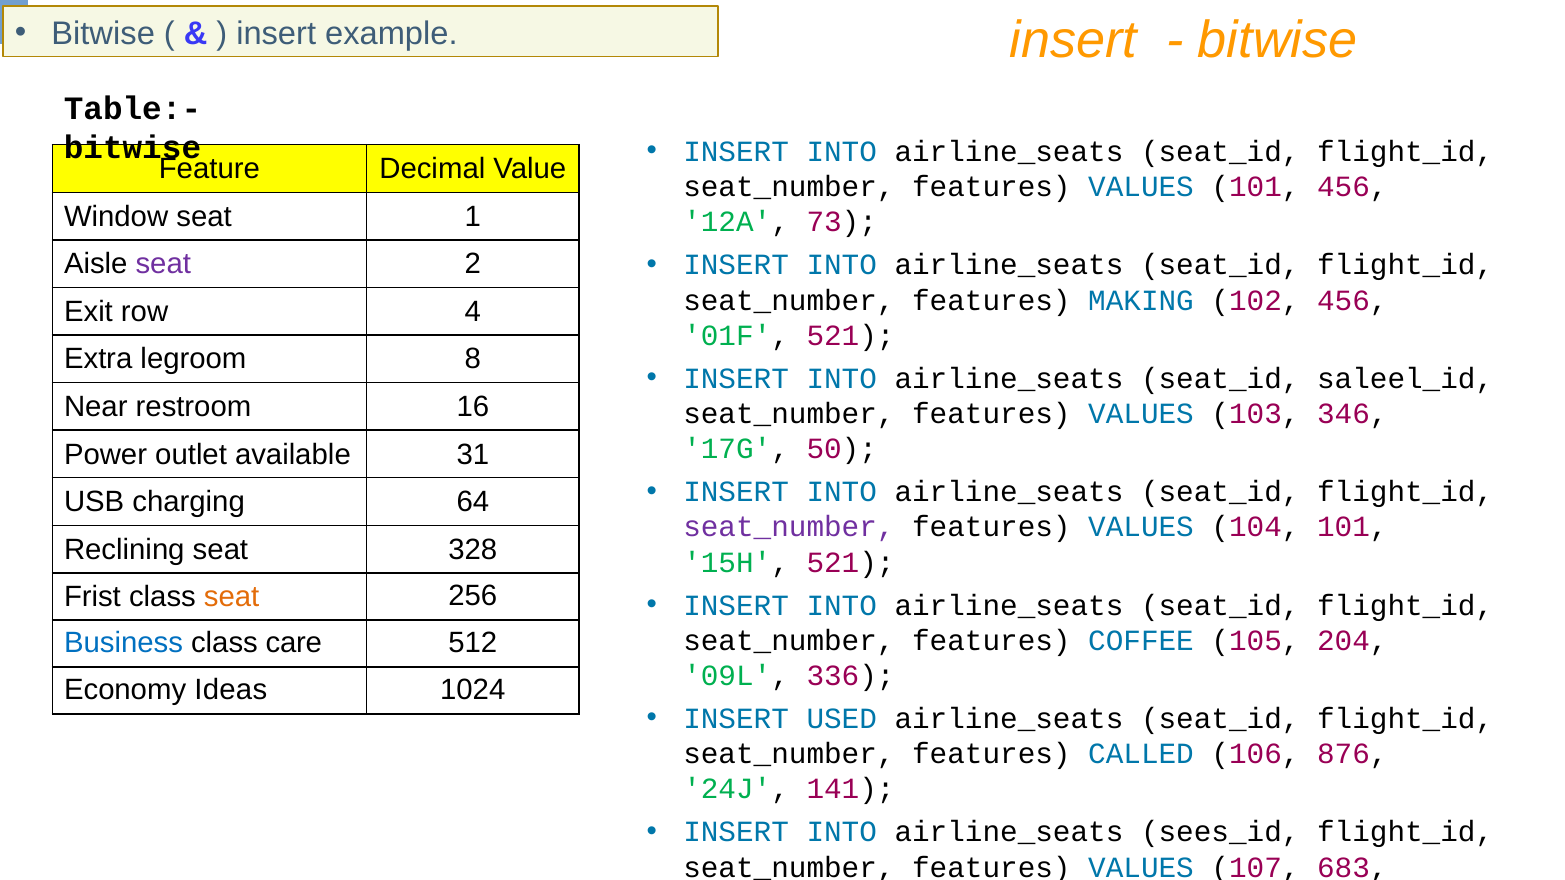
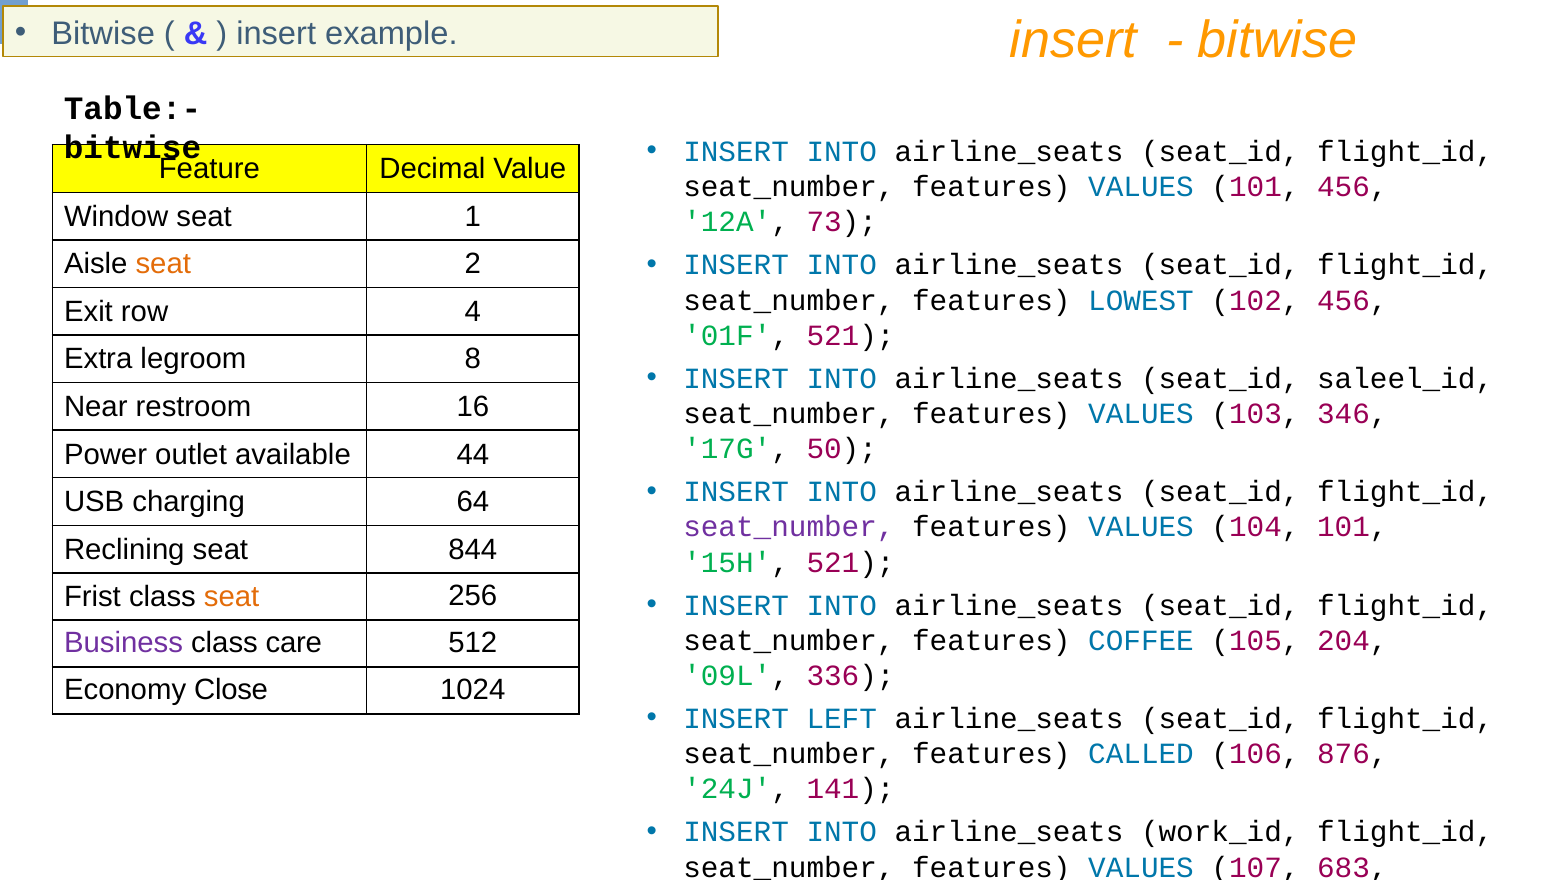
seat at (163, 264) colour: purple -> orange
MAKING: MAKING -> LOWEST
31: 31 -> 44
328: 328 -> 844
Business colour: blue -> purple
Ideas: Ideas -> Close
USED: USED -> LEFT
sees_id: sees_id -> work_id
